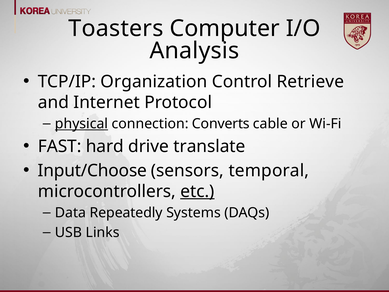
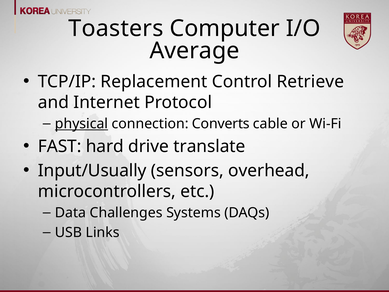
Analysis: Analysis -> Average
Organization: Organization -> Replacement
Input/Choose: Input/Choose -> Input/Usually
temporal: temporal -> overhead
etc underline: present -> none
Repeatedly: Repeatedly -> Challenges
